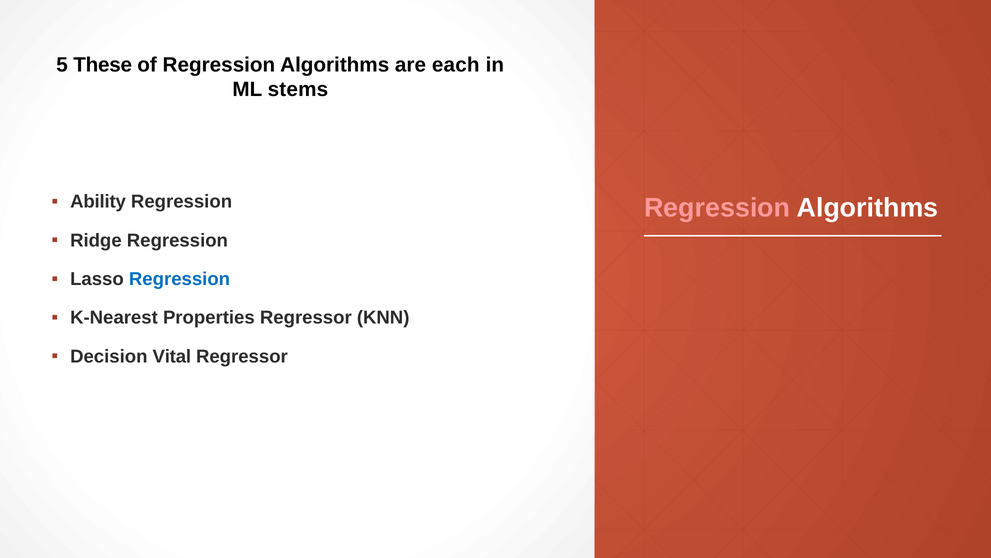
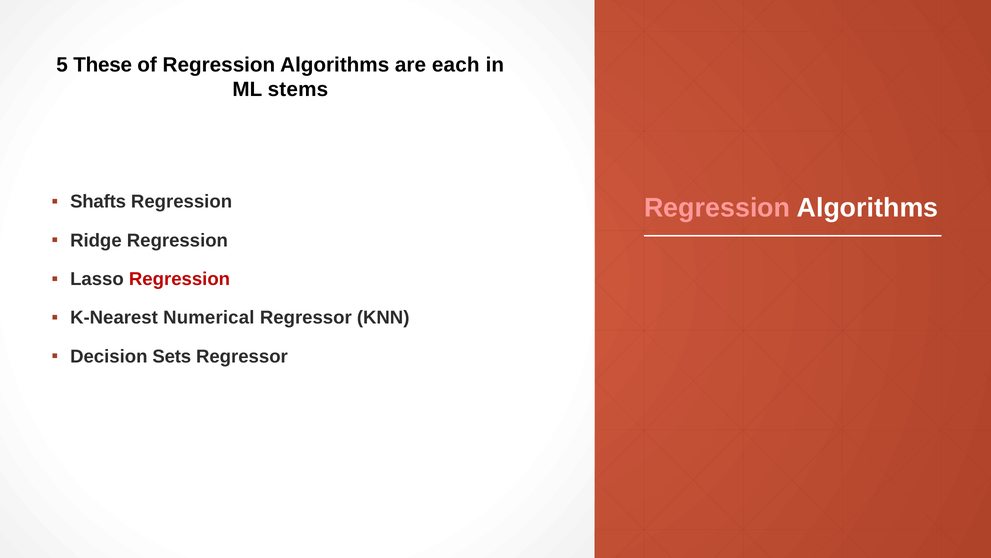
Ability: Ability -> Shafts
Regression at (180, 279) colour: blue -> red
Properties: Properties -> Numerical
Vital: Vital -> Sets
